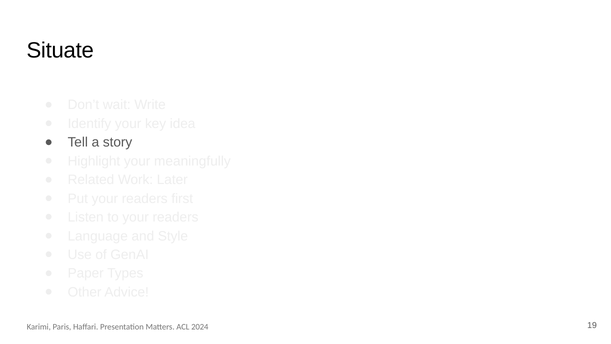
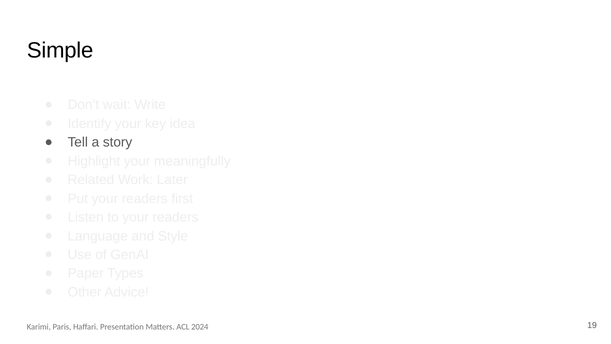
Situate: Situate -> Simple
